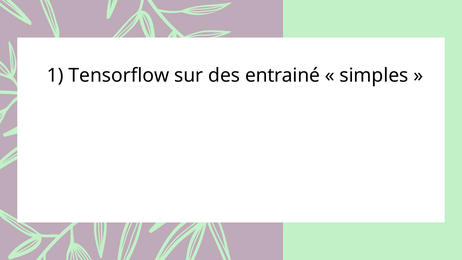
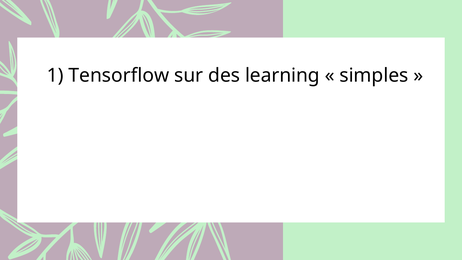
entrainé: entrainé -> learning
